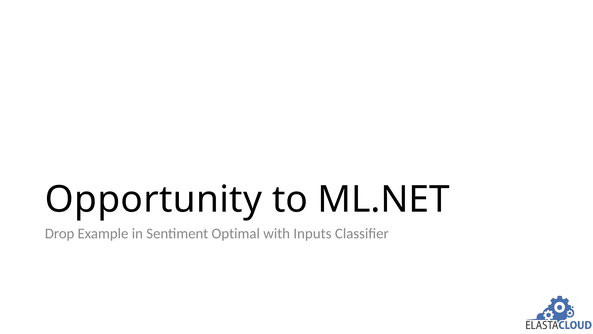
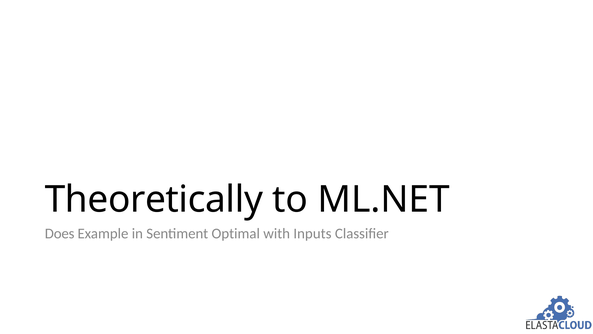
Opportunity: Opportunity -> Theoretically
Drop: Drop -> Does
